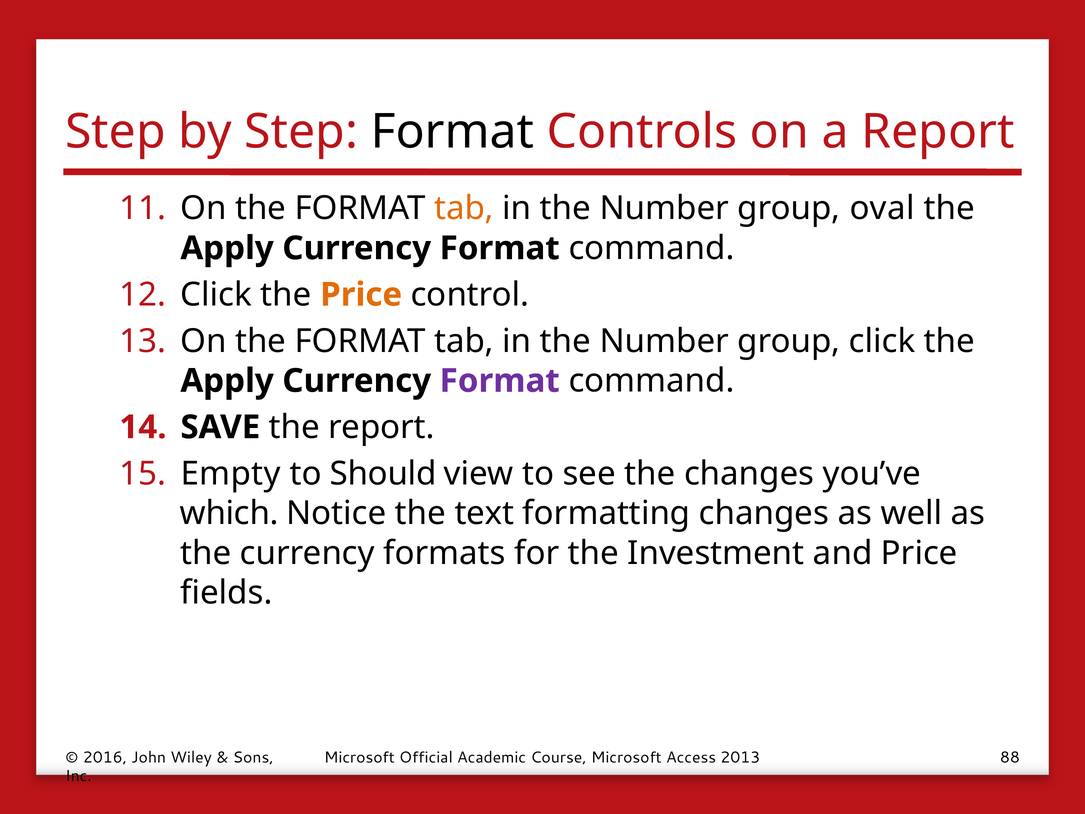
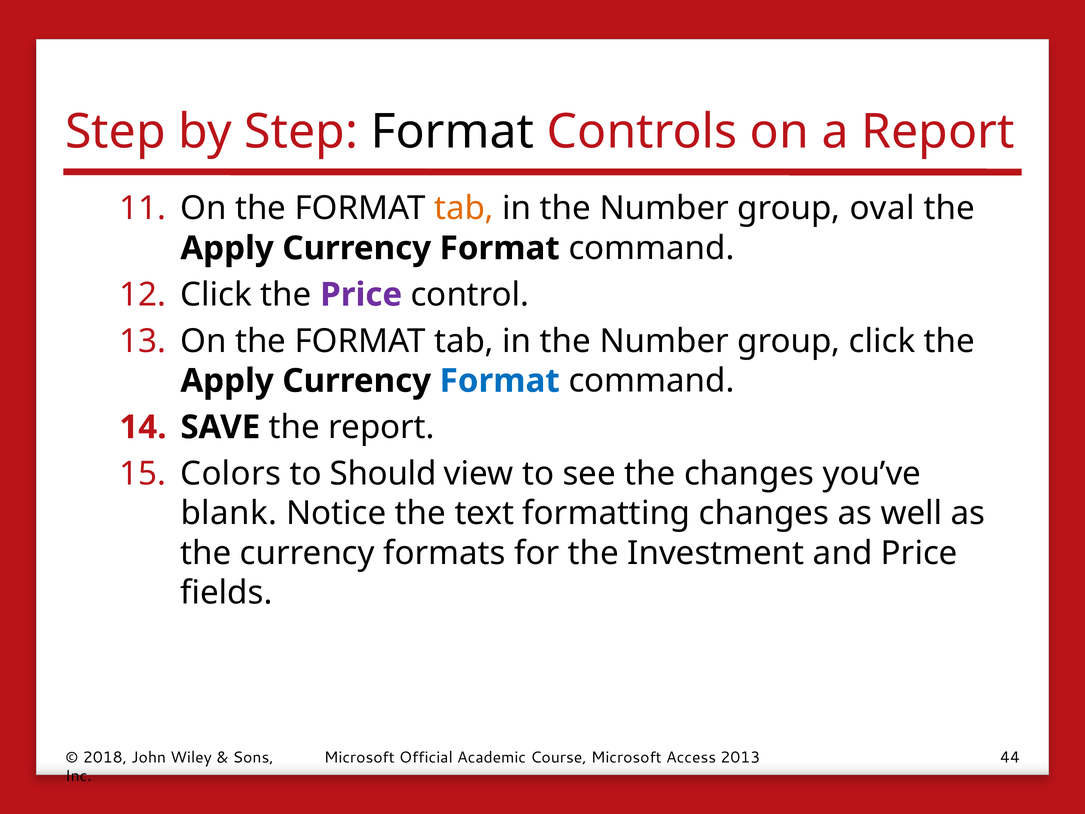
Price at (361, 295) colour: orange -> purple
Format at (500, 381) colour: purple -> blue
Empty: Empty -> Colors
which: which -> blank
2016: 2016 -> 2018
88: 88 -> 44
